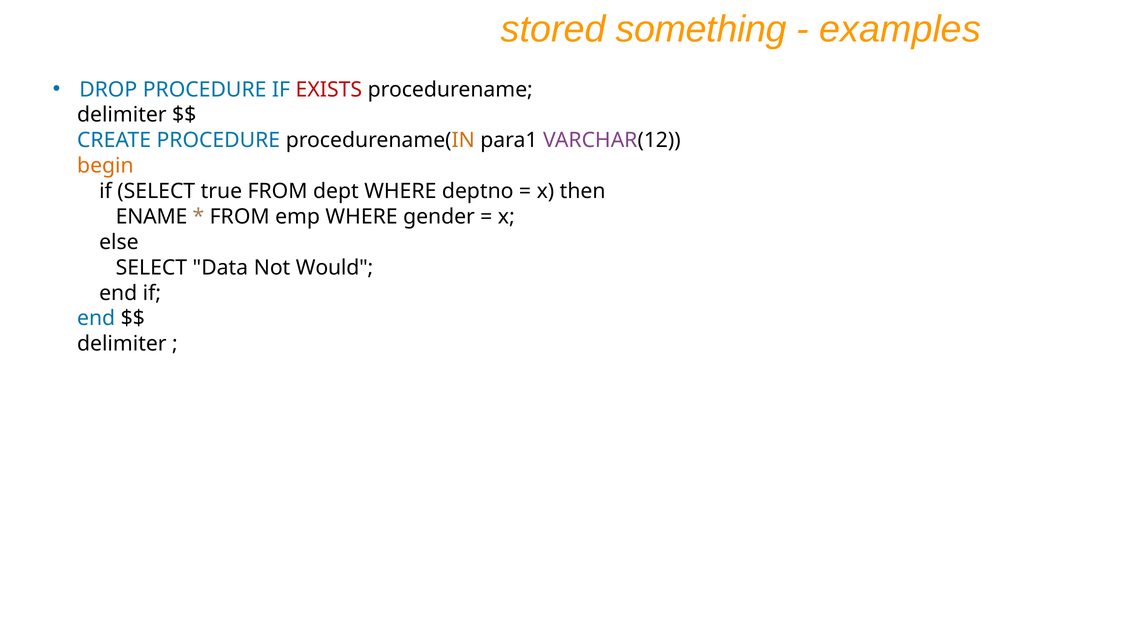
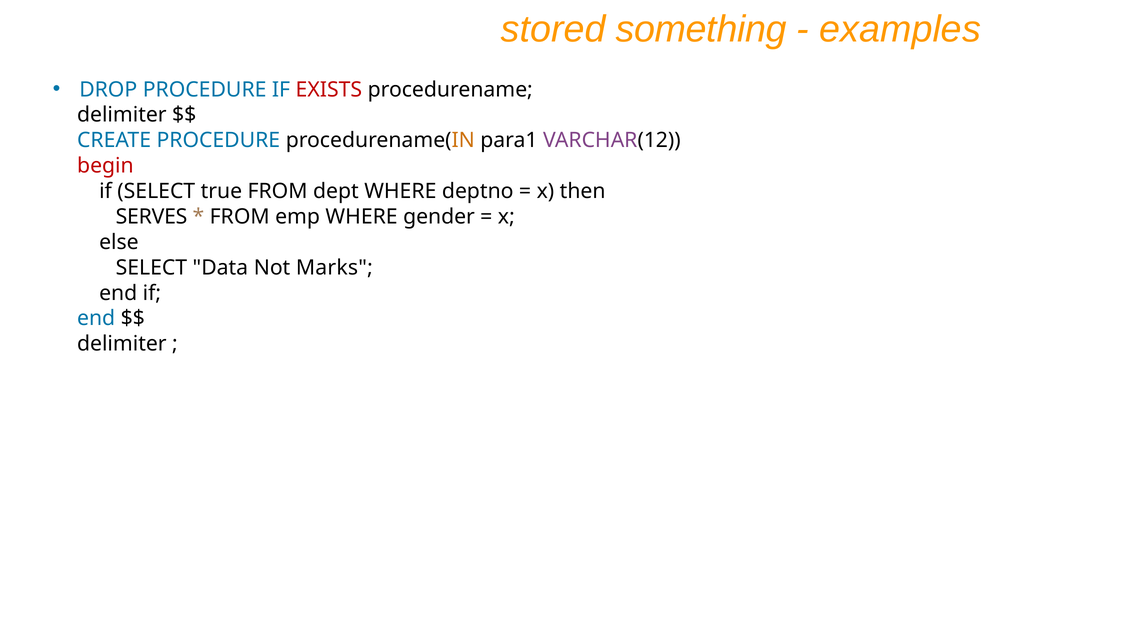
begin colour: orange -> red
ENAME: ENAME -> SERVES
Would: Would -> Marks
